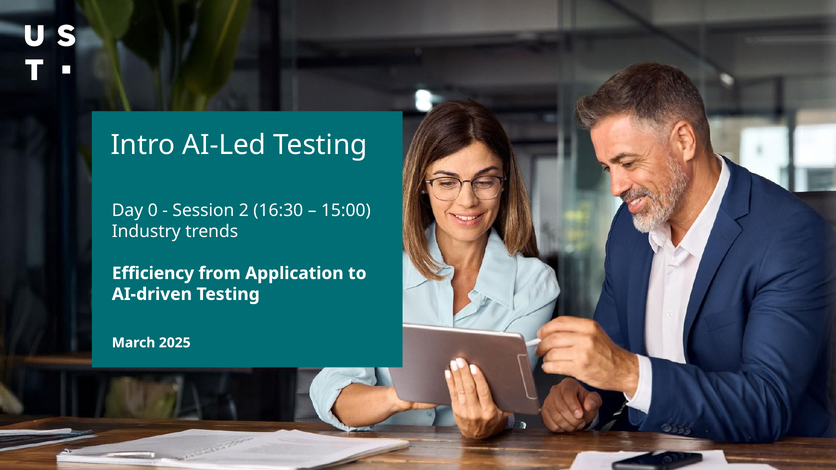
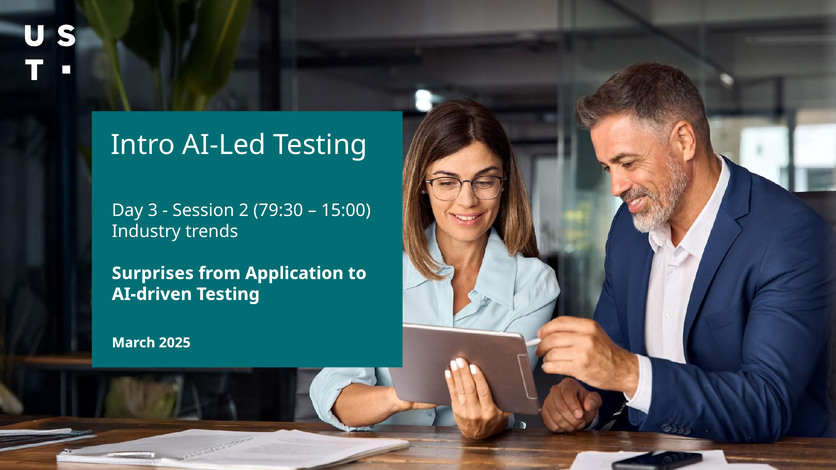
0: 0 -> 3
16:30: 16:30 -> 79:30
Efficiency: Efficiency -> Surprises
